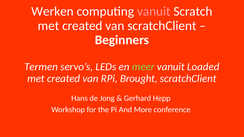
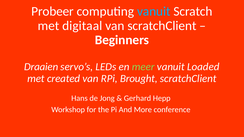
Werken: Werken -> Probeer
vanuit at (154, 11) colour: pink -> light blue
created at (82, 26): created -> digitaal
Termen: Termen -> Draaien
